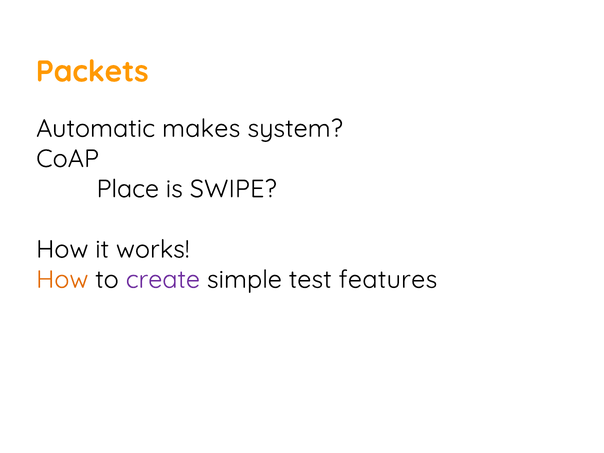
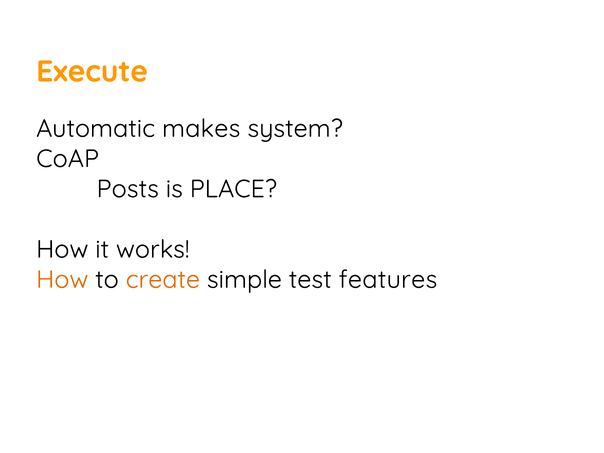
Packets: Packets -> Execute
Place: Place -> Posts
SWIPE: SWIPE -> PLACE
create colour: purple -> orange
